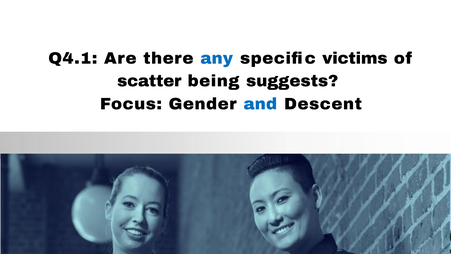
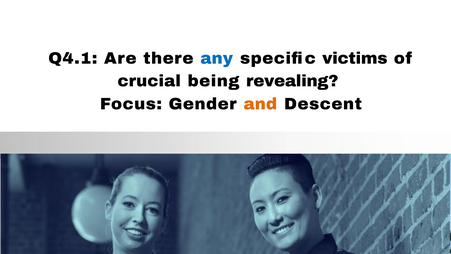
scatter: scatter -> crucial
suggests: suggests -> revealing
and colour: blue -> orange
